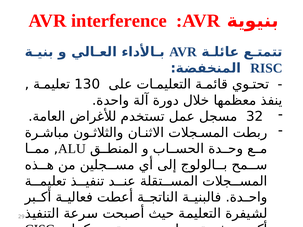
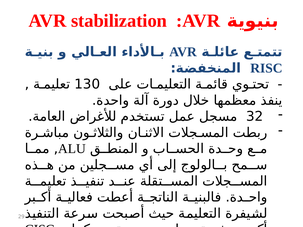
interference: interference -> stabilization
